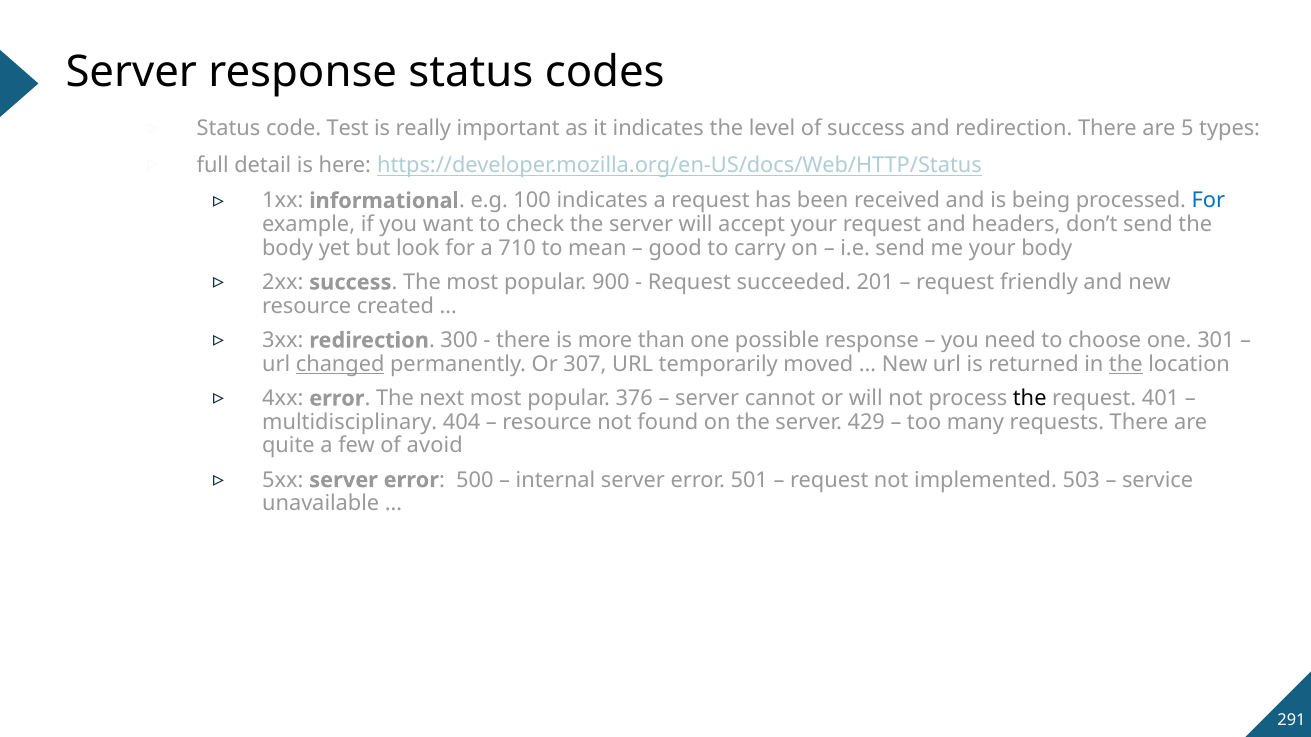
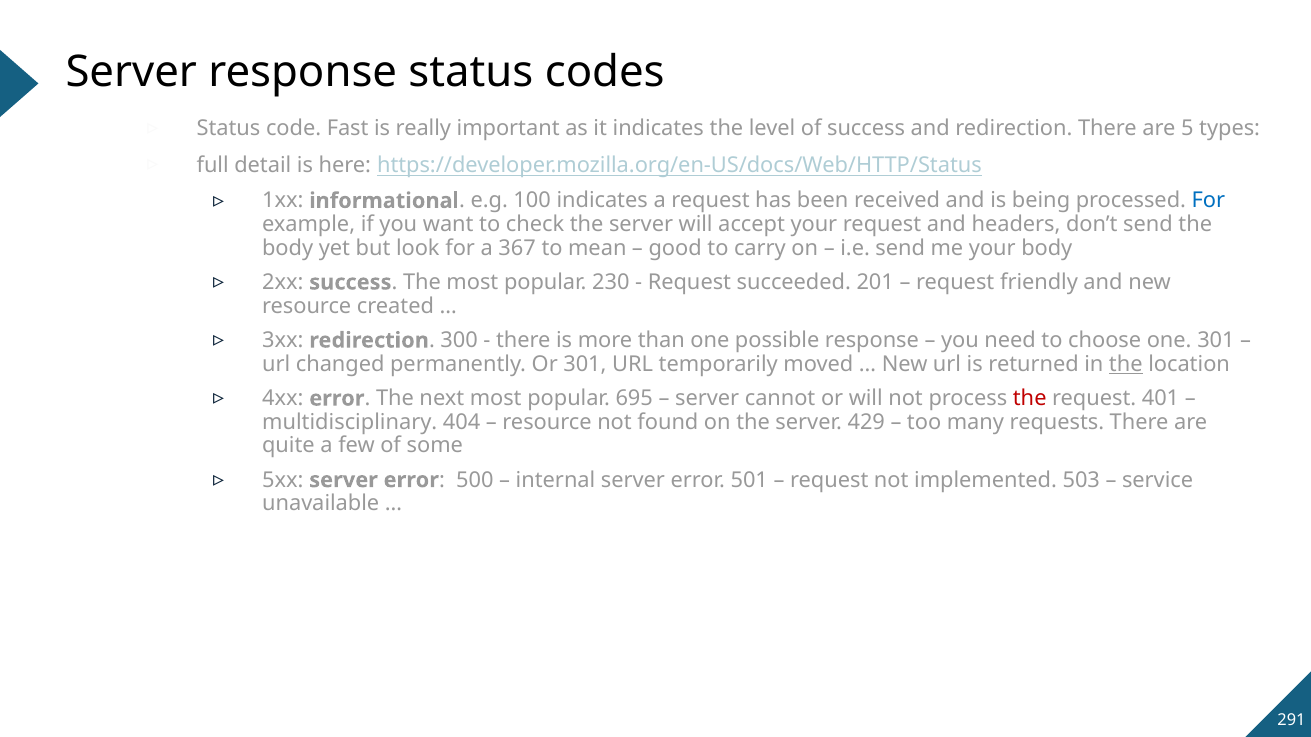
Test: Test -> Fast
710: 710 -> 367
900: 900 -> 230
changed underline: present -> none
Or 307: 307 -> 301
376: 376 -> 695
the at (1030, 399) colour: black -> red
avoid: avoid -> some
